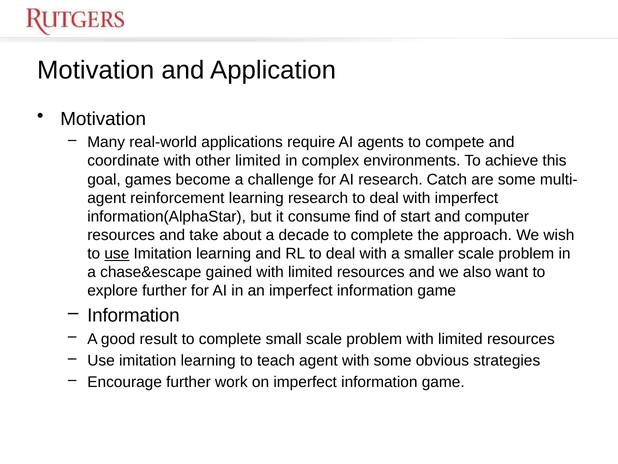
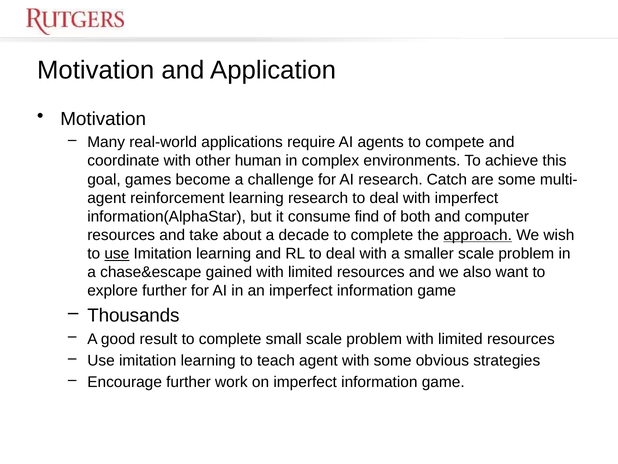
other limited: limited -> human
start: start -> both
approach underline: none -> present
Information at (133, 315): Information -> Thousands
